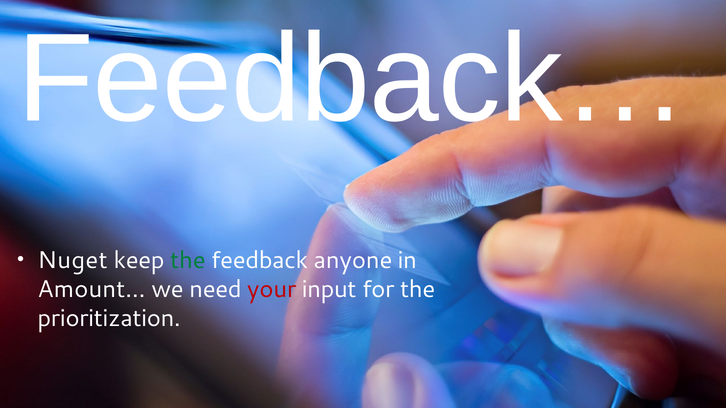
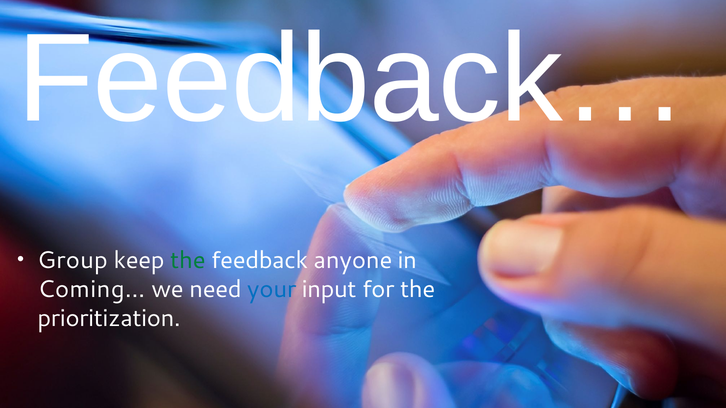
Nuget: Nuget -> Group
Amount…: Amount… -> Coming…
your colour: red -> blue
